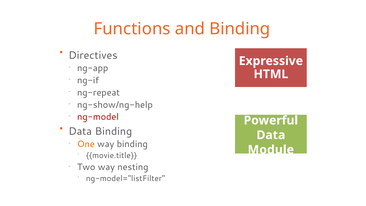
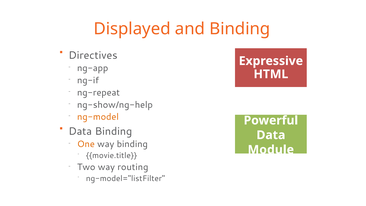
Functions: Functions -> Displayed
ng-model colour: red -> orange
nesting: nesting -> routing
